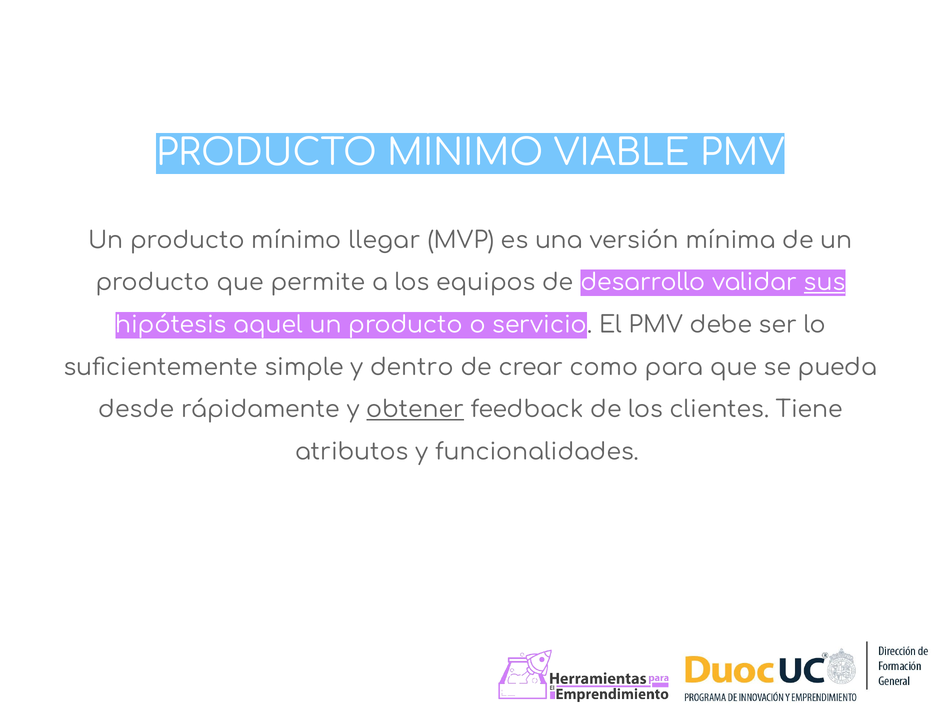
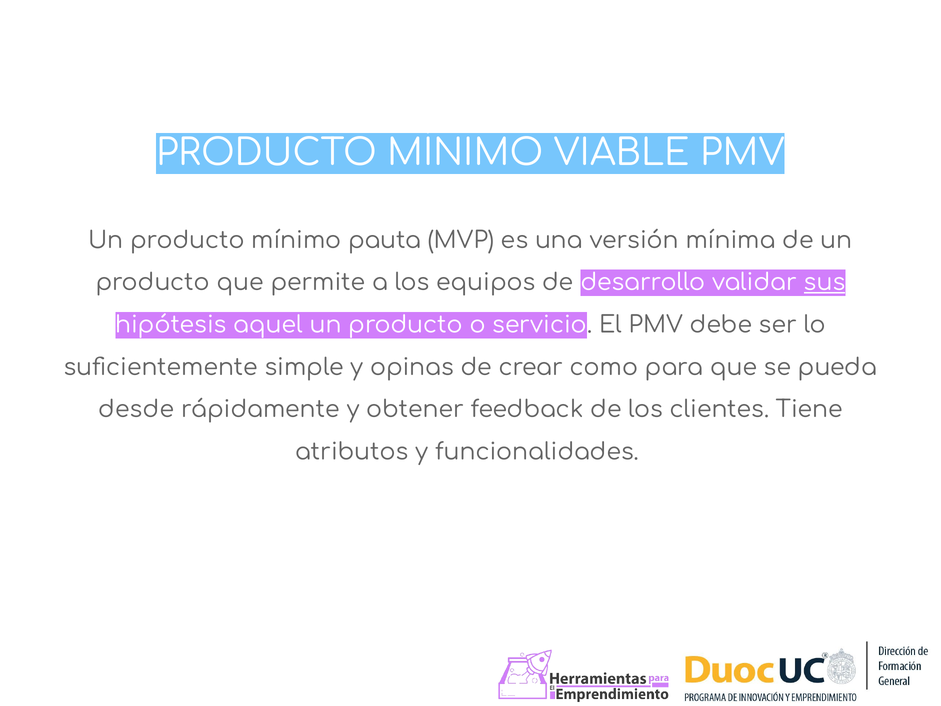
llegar: llegar -> pauta
dentro: dentro -> opinas
obtener underline: present -> none
